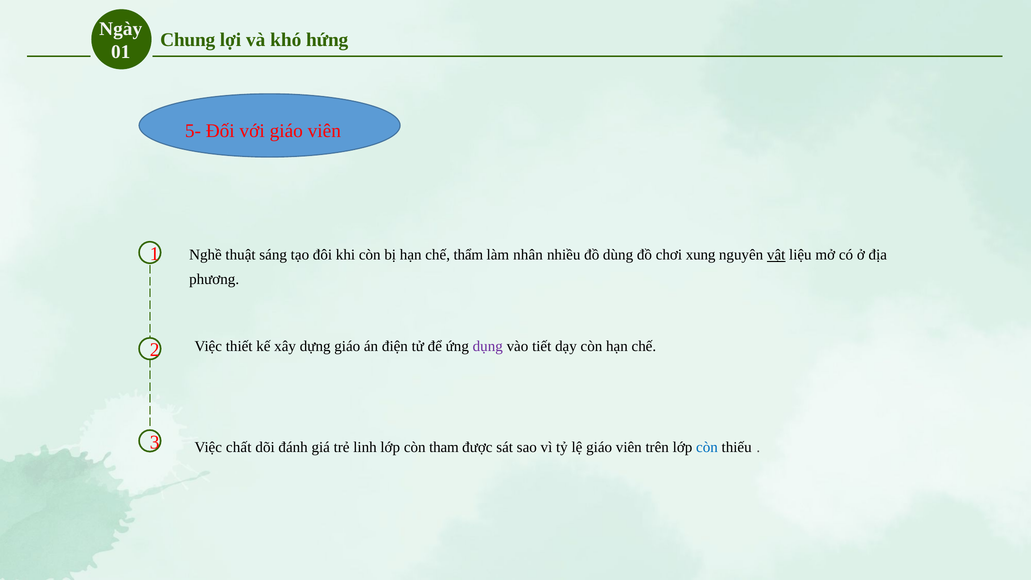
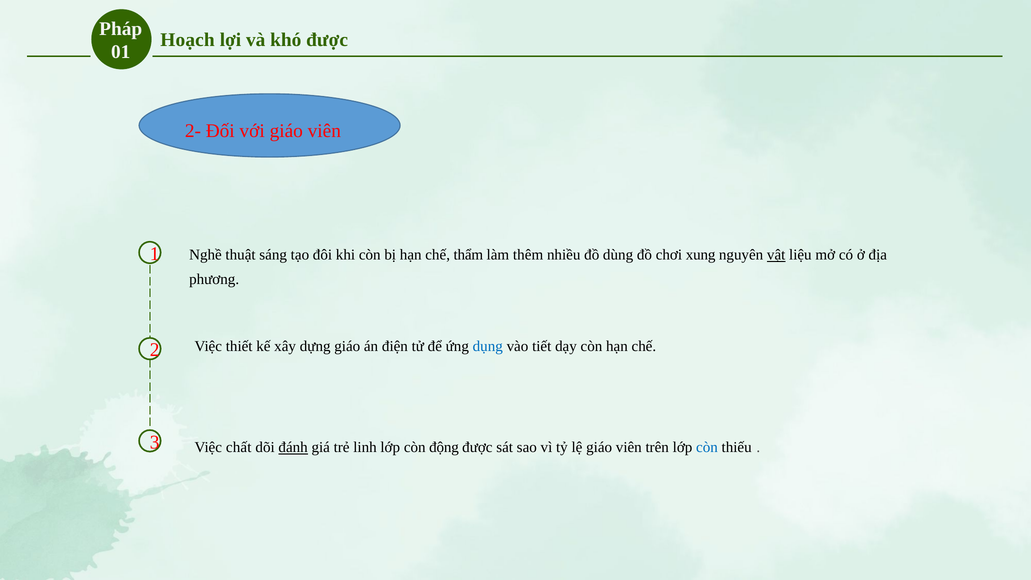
Ngày: Ngày -> Pháp
Chung: Chung -> Hoạch
khó hứng: hứng -> được
5-: 5- -> 2-
nhân: nhân -> thêm
dụng colour: purple -> blue
đánh underline: none -> present
tham: tham -> động
